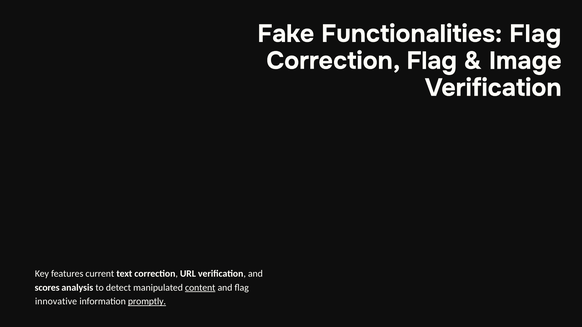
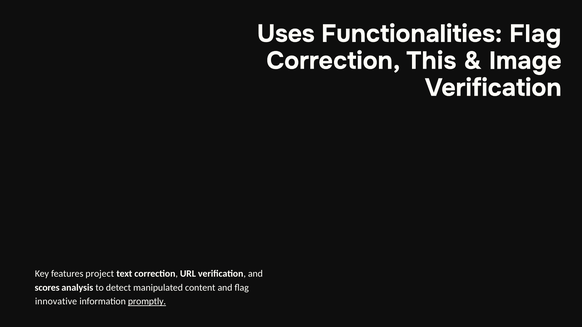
Fake: Fake -> Uses
Correction Flag: Flag -> This
current: current -> project
content underline: present -> none
